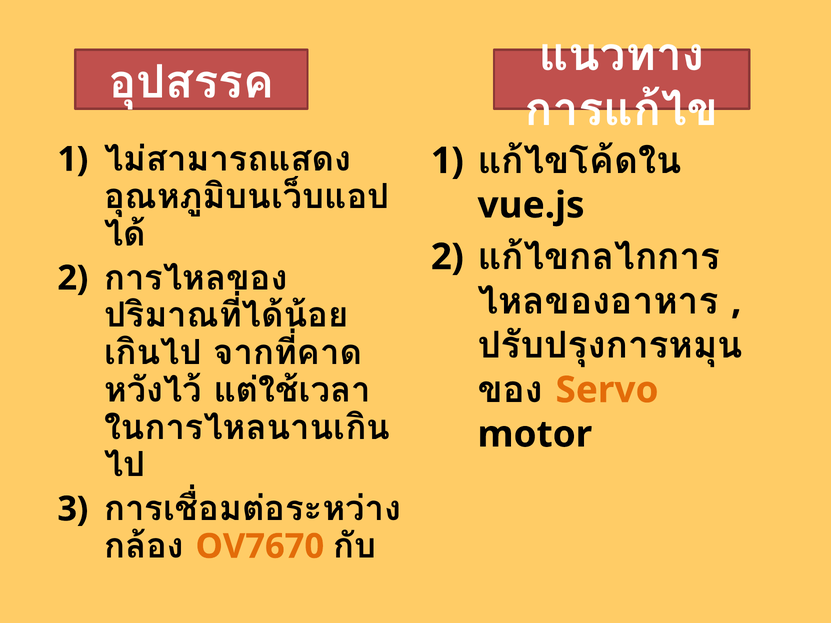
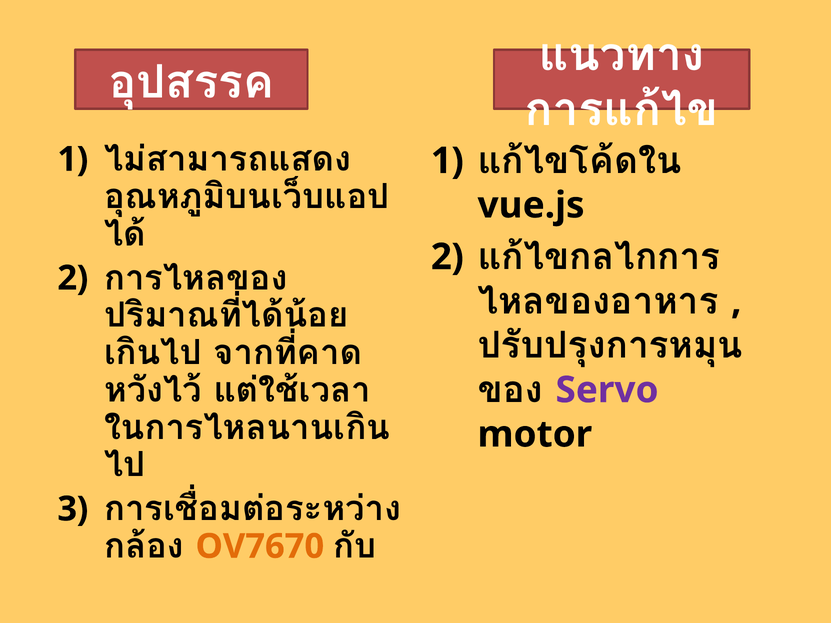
Servo colour: orange -> purple
